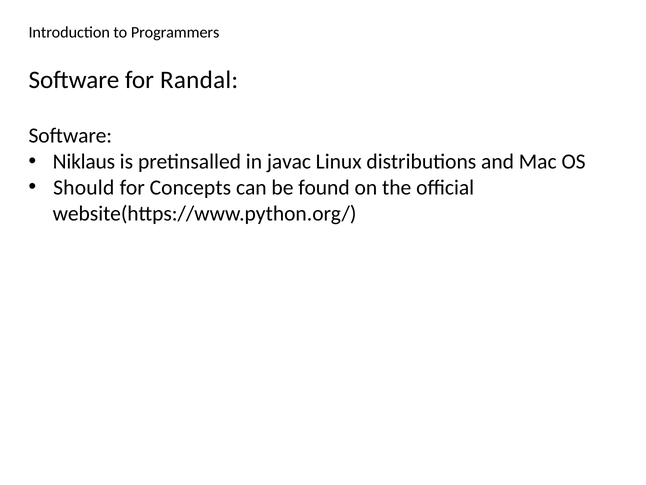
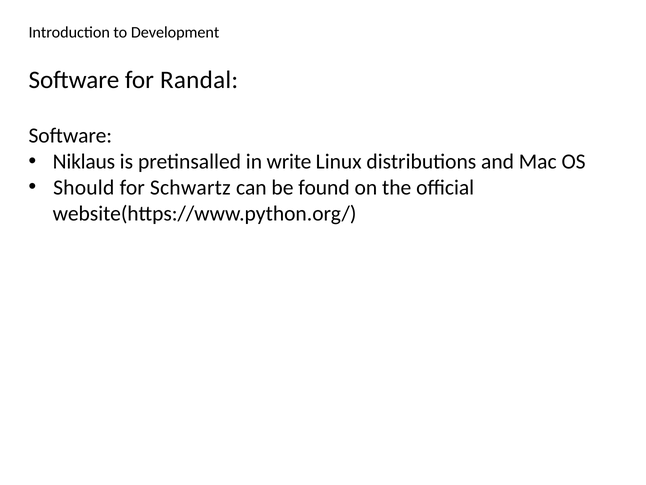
Programmers: Programmers -> Development
javac: javac -> write
Concepts: Concepts -> Schwartz
